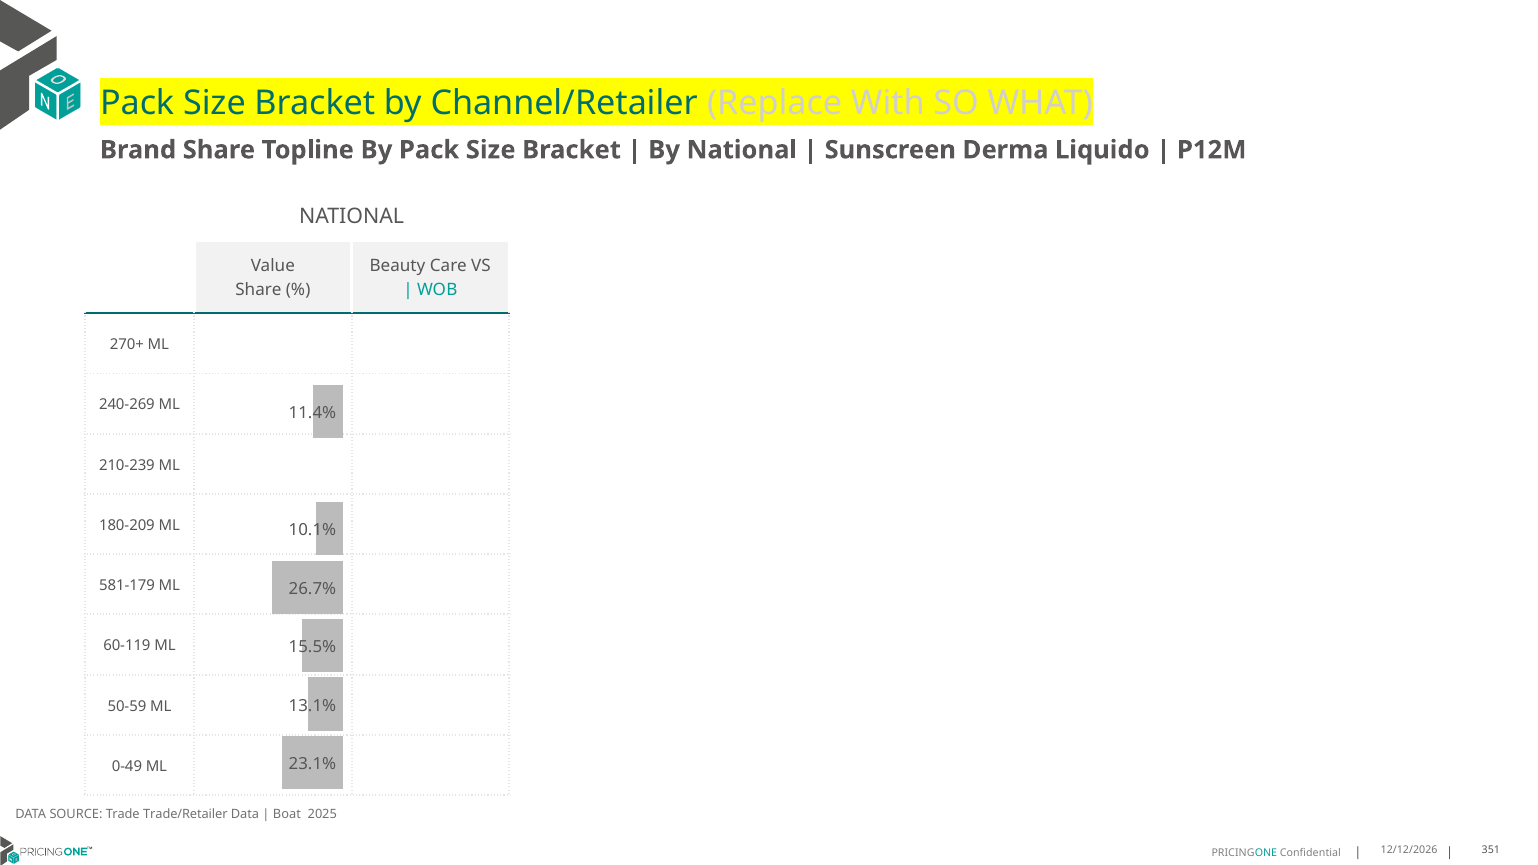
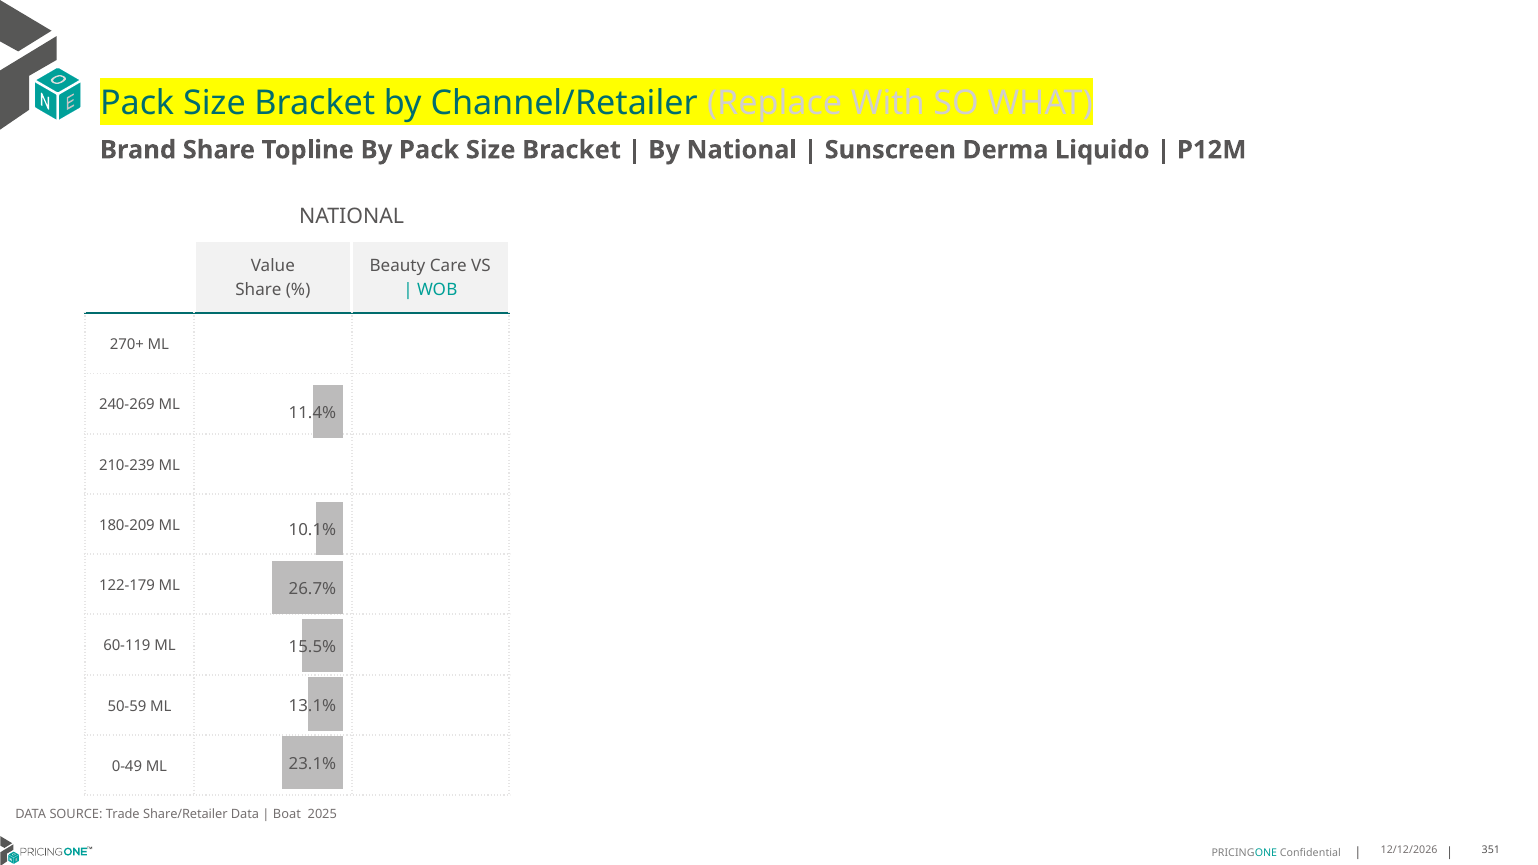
581-179: 581-179 -> 122-179
Trade/Retailer: Trade/Retailer -> Share/Retailer
